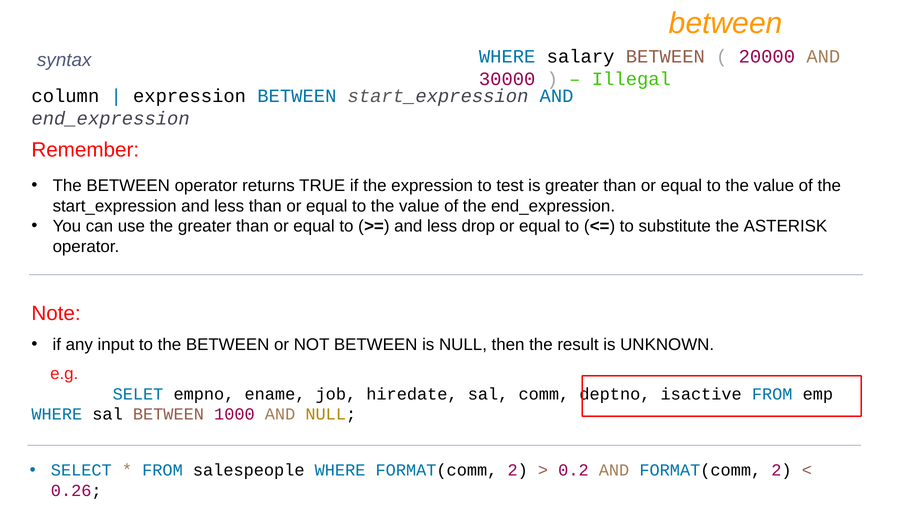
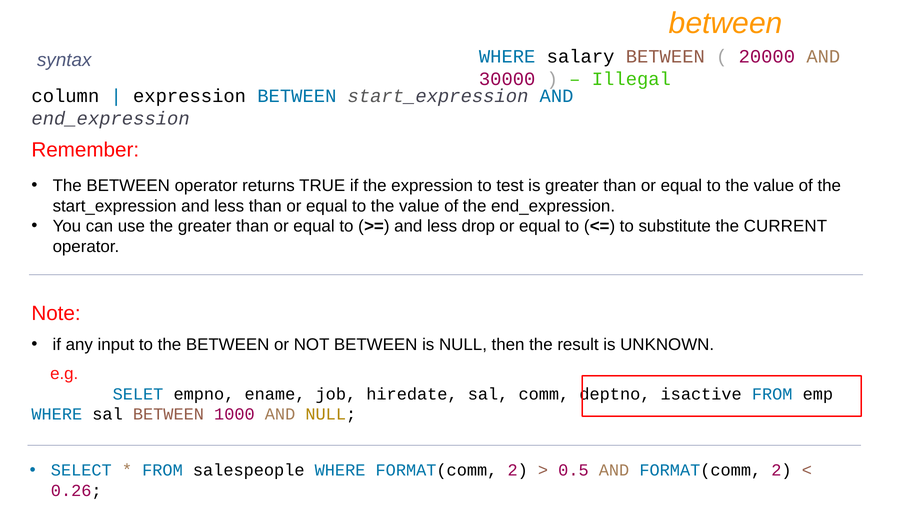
ASTERISK: ASTERISK -> CURRENT
0.2: 0.2 -> 0.5
